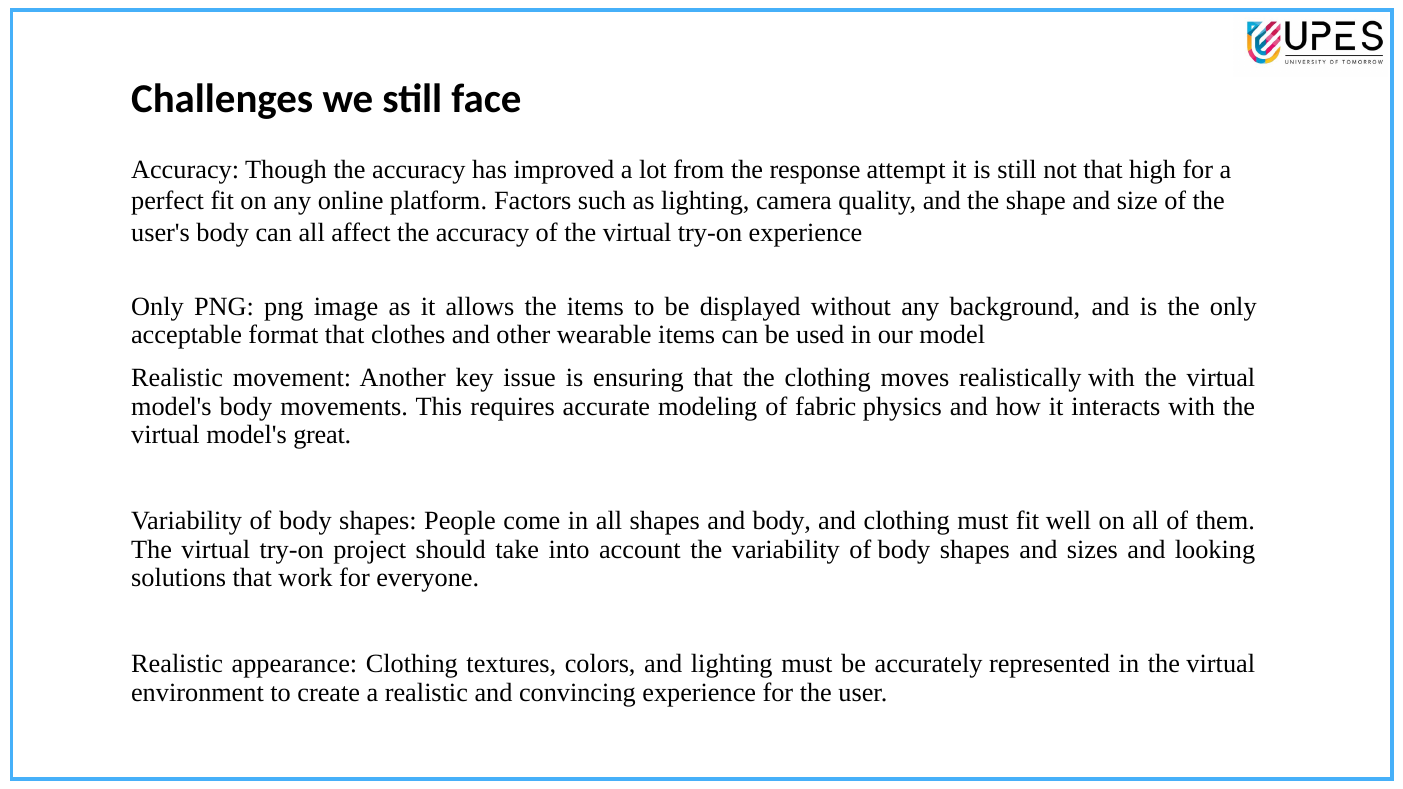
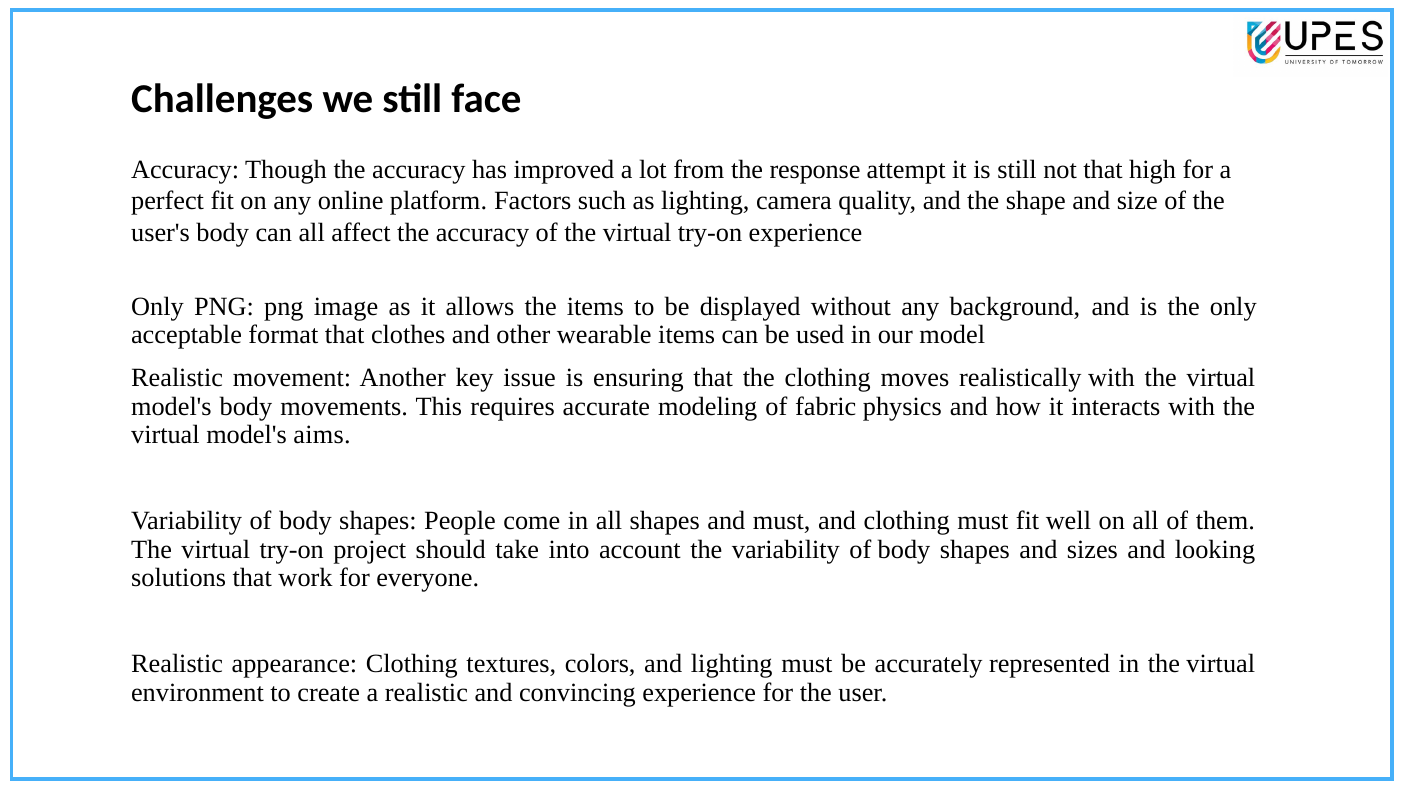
great: great -> aims
and body: body -> must
